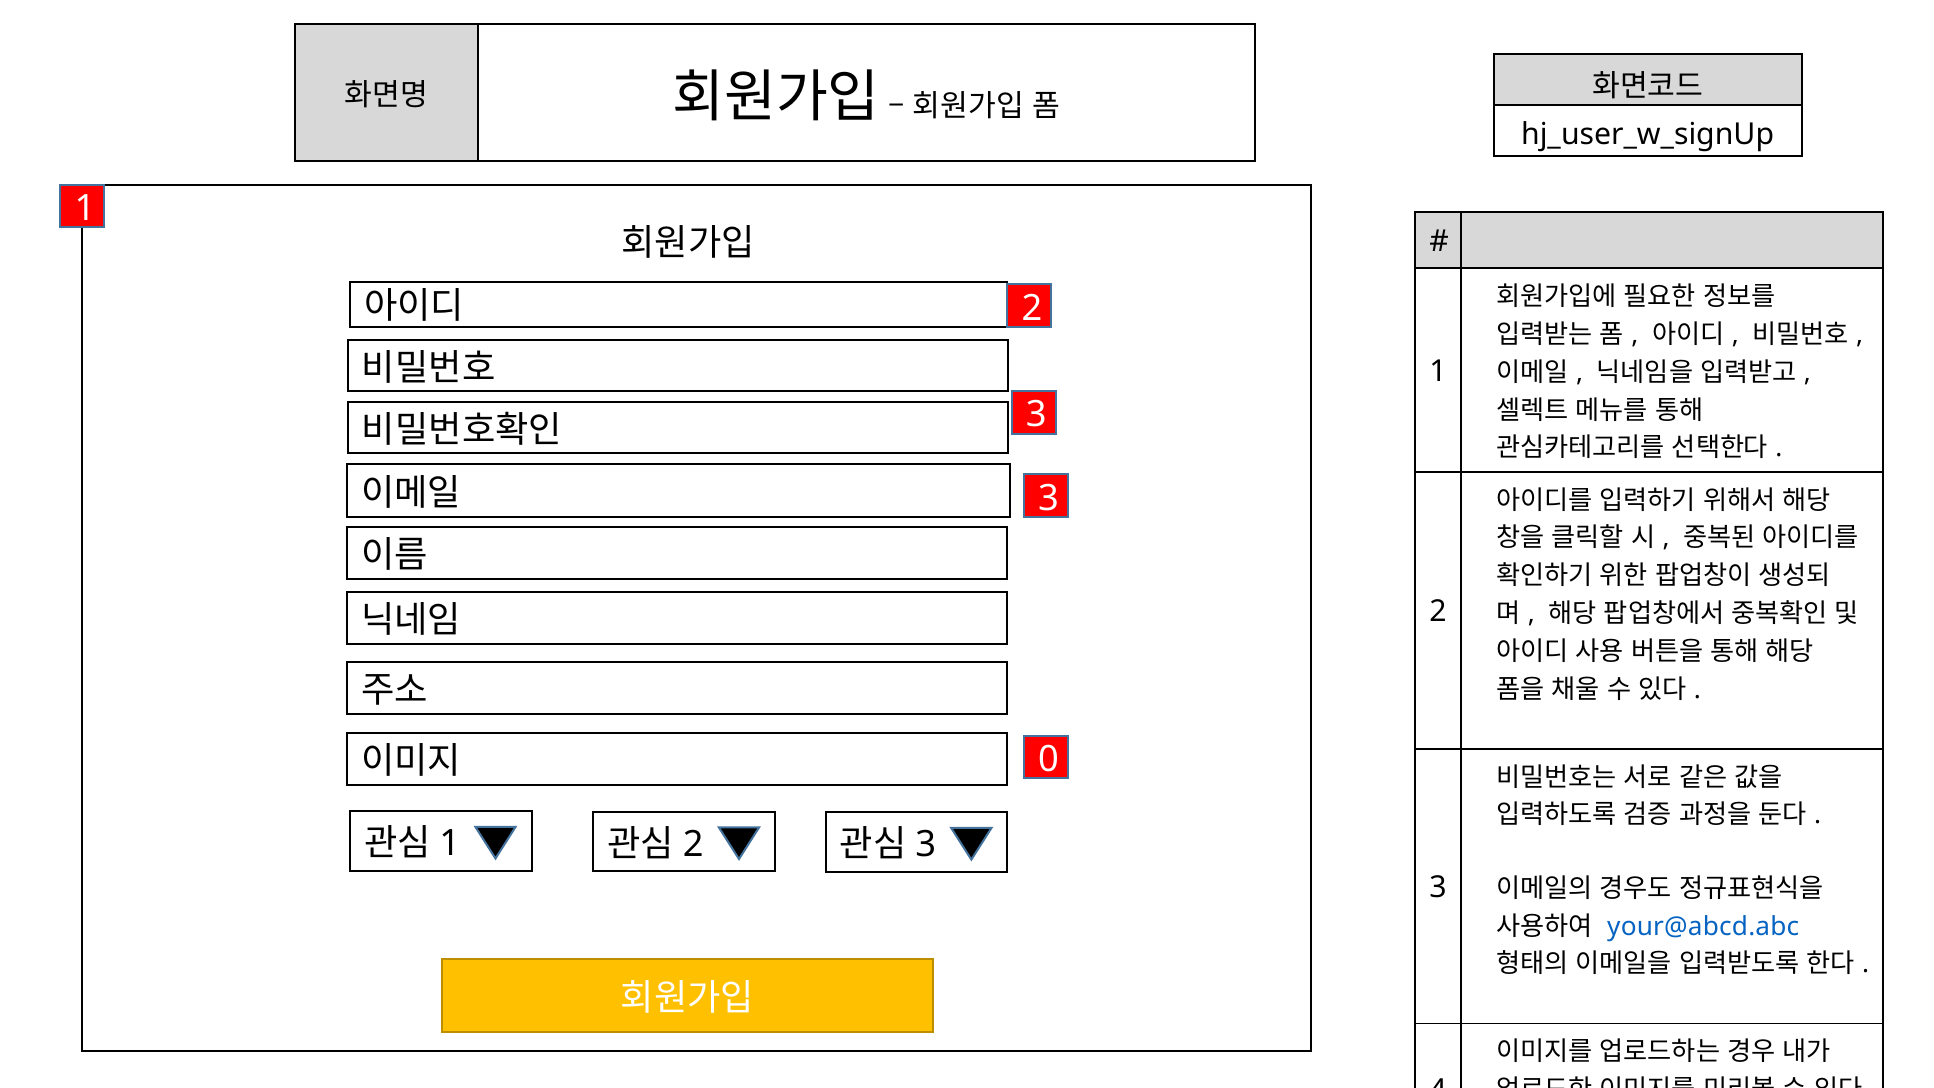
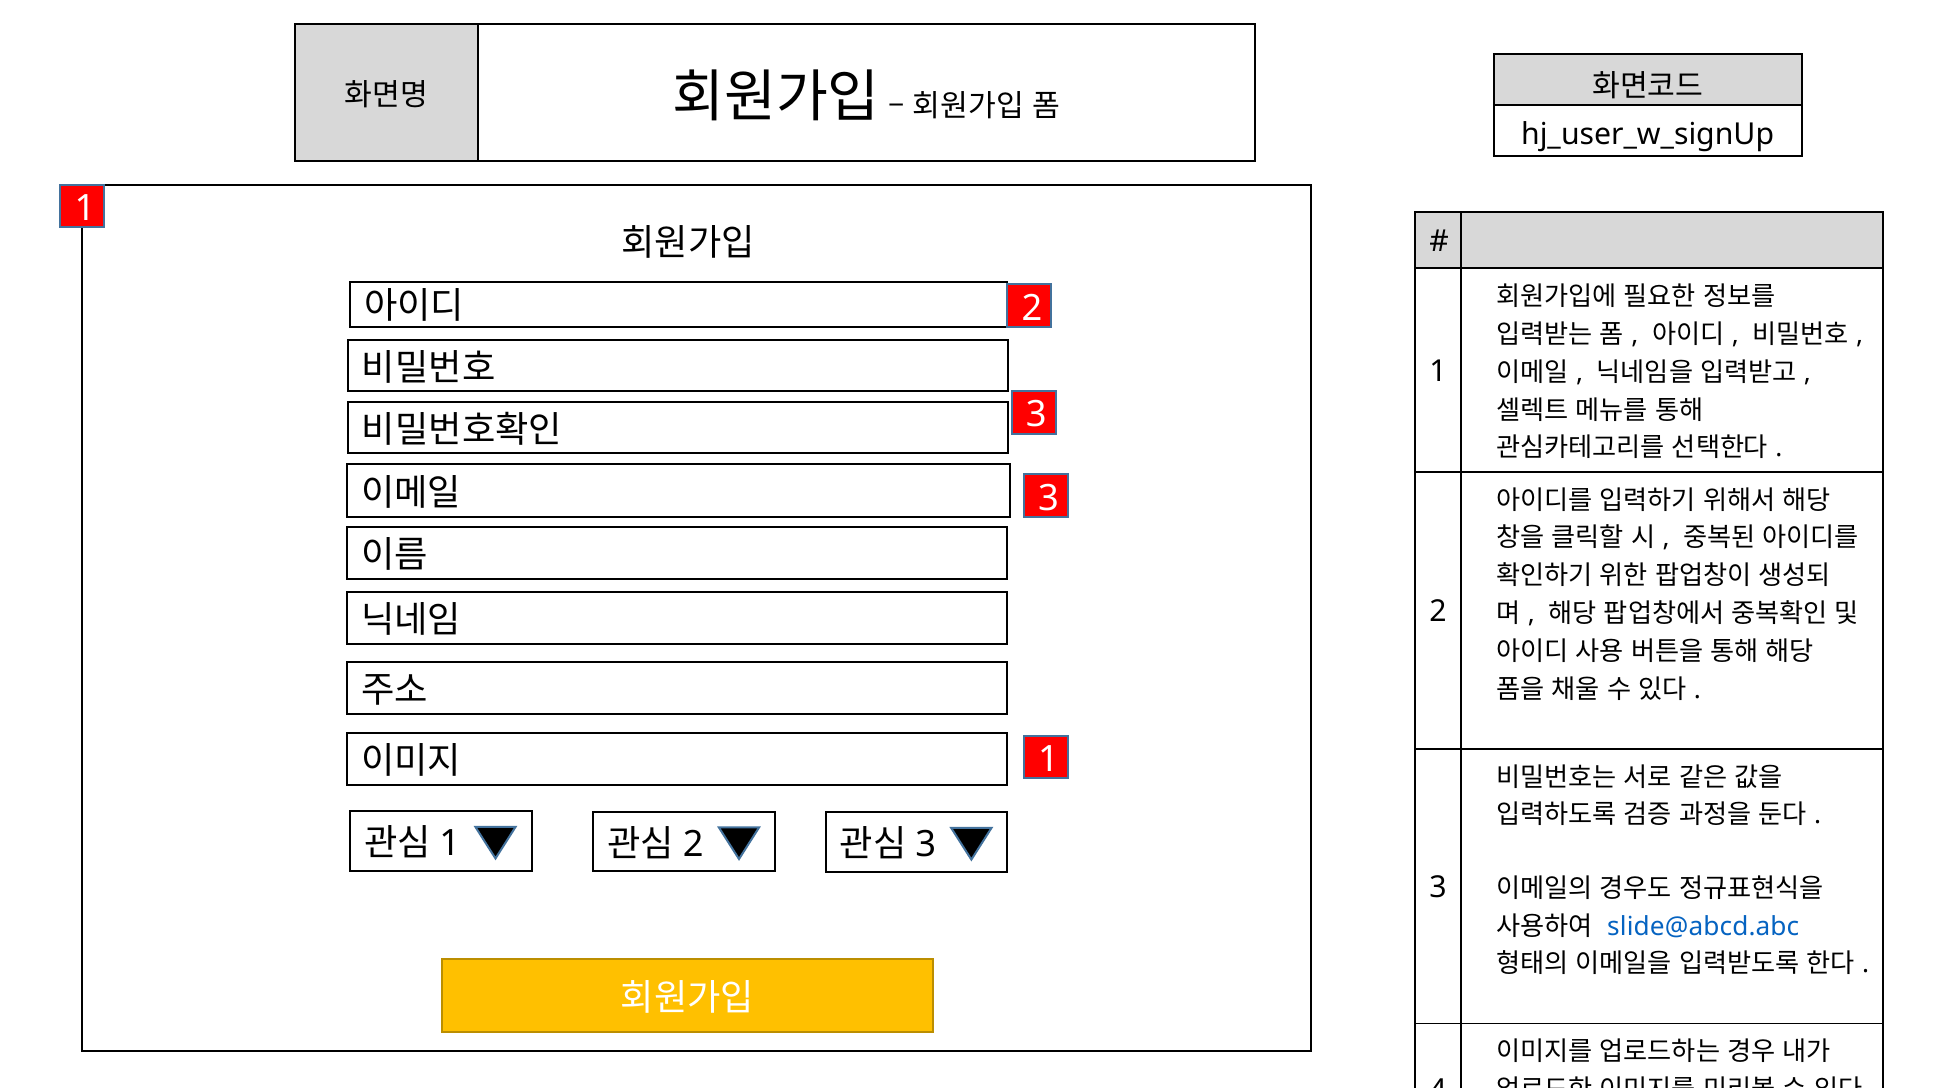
0 at (1048, 759): 0 -> 1
your@abcd.abc: your@abcd.abc -> slide@abcd.abc
